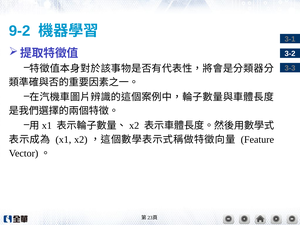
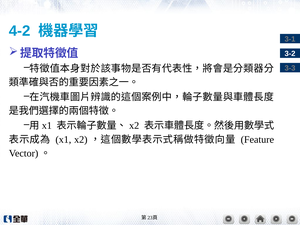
9-2: 9-2 -> 4-2
